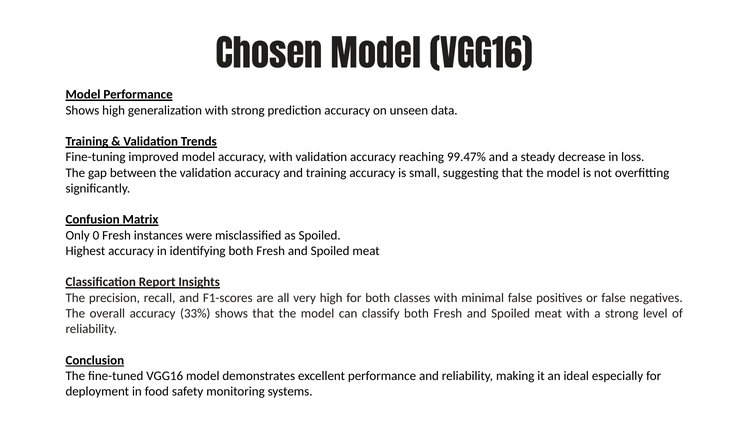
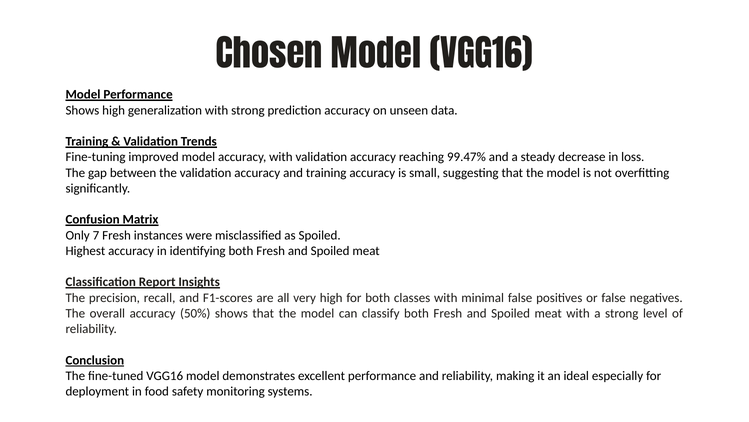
0: 0 -> 7
33%: 33% -> 50%
